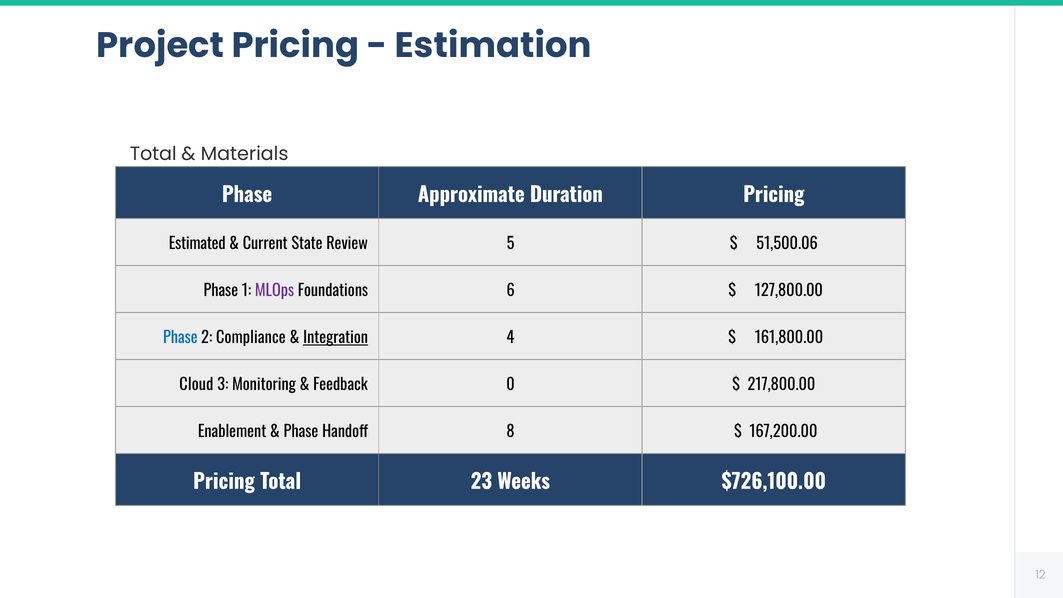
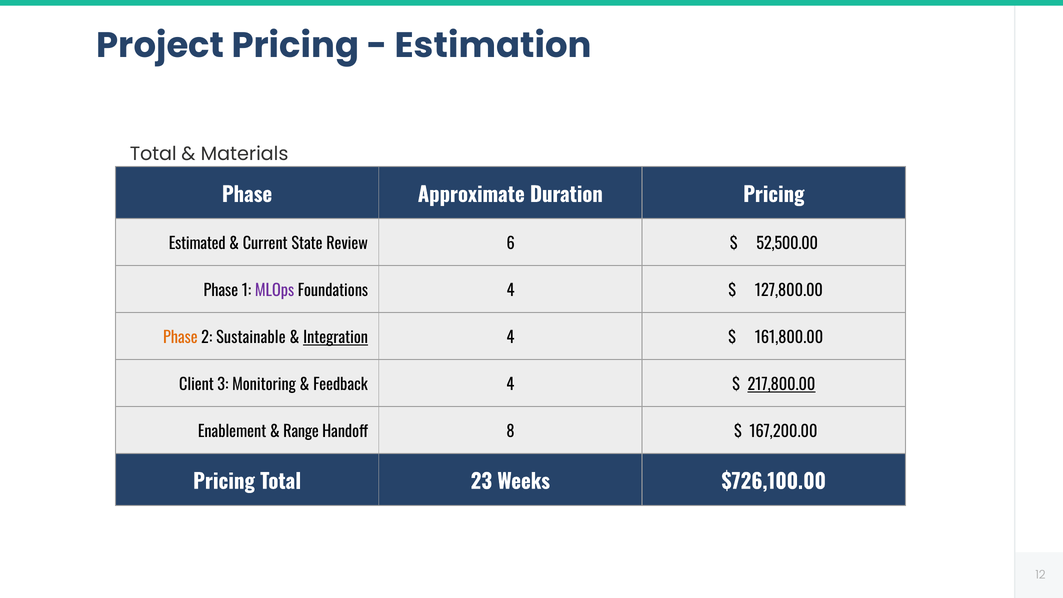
5: 5 -> 6
51,500.06: 51,500.06 -> 52,500.00
Foundations 6: 6 -> 4
Phase at (180, 338) colour: blue -> orange
Compliance: Compliance -> Sustainable
Cloud: Cloud -> Client
Feedback 0: 0 -> 4
217,800.00 underline: none -> present
Phase at (301, 432): Phase -> Range
